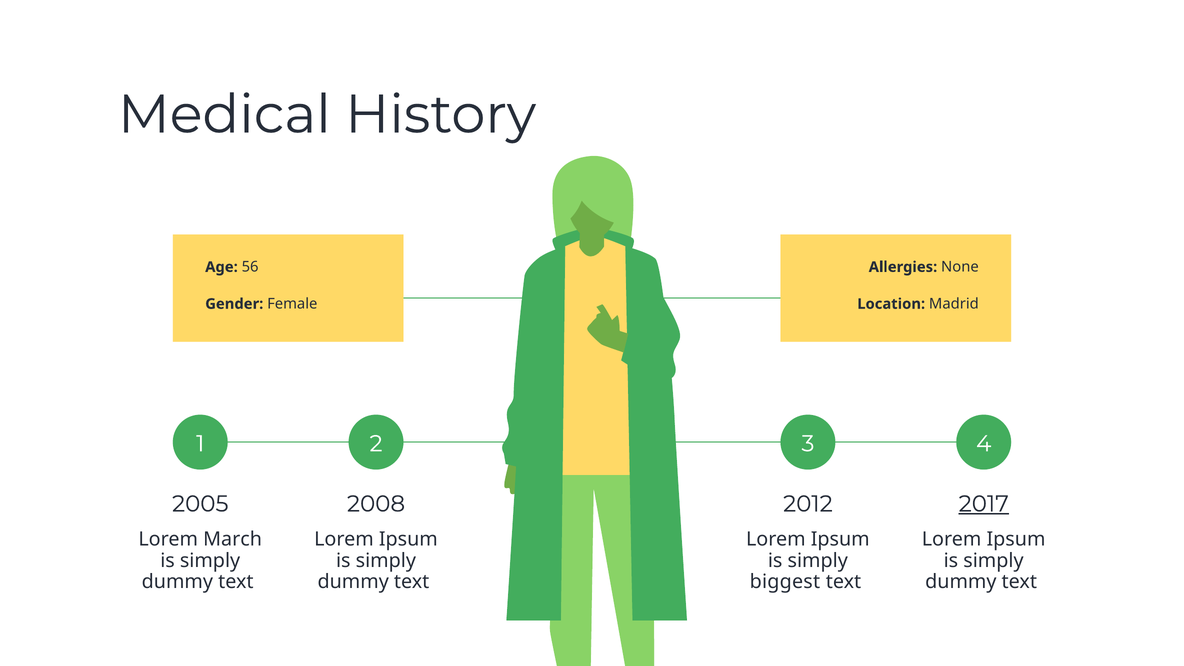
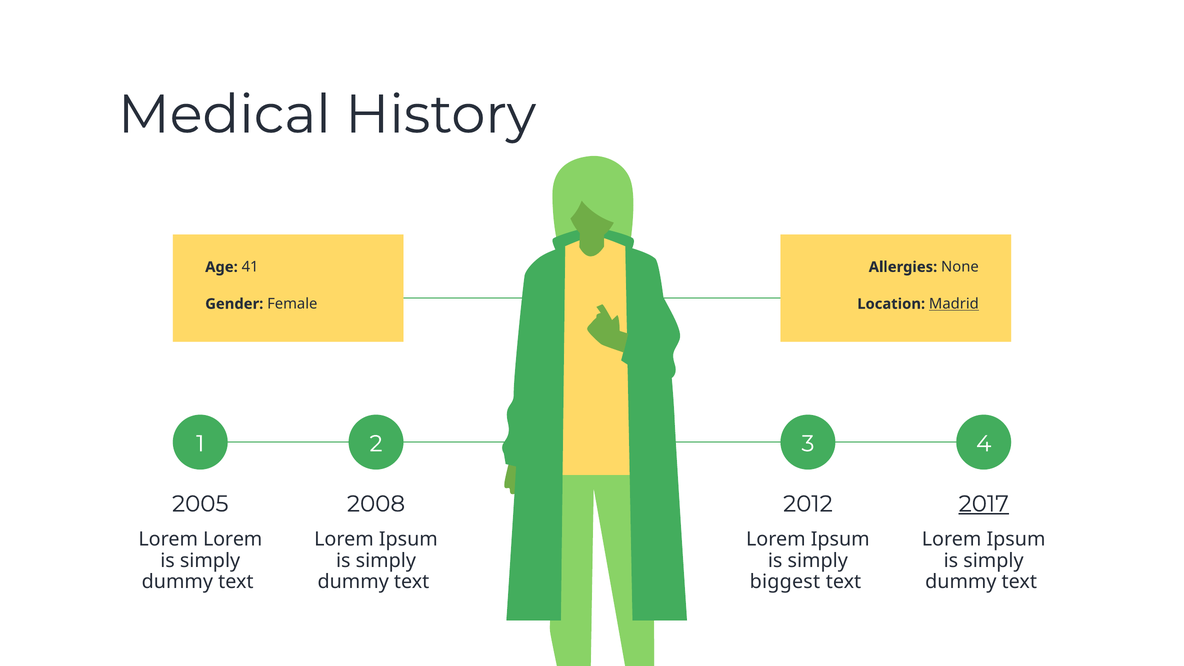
56: 56 -> 41
Madrid underline: none -> present
Lorem March: March -> Lorem
